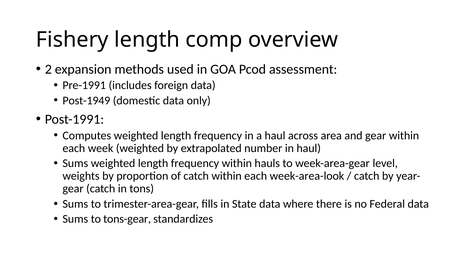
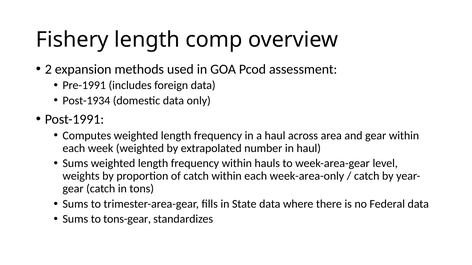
Post-1949: Post-1949 -> Post-1934
week-area-look: week-area-look -> week-area-only
